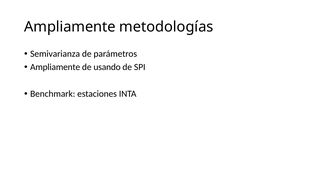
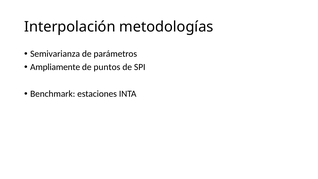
Ampliamente at (70, 27): Ampliamente -> Interpolación
usando: usando -> puntos
